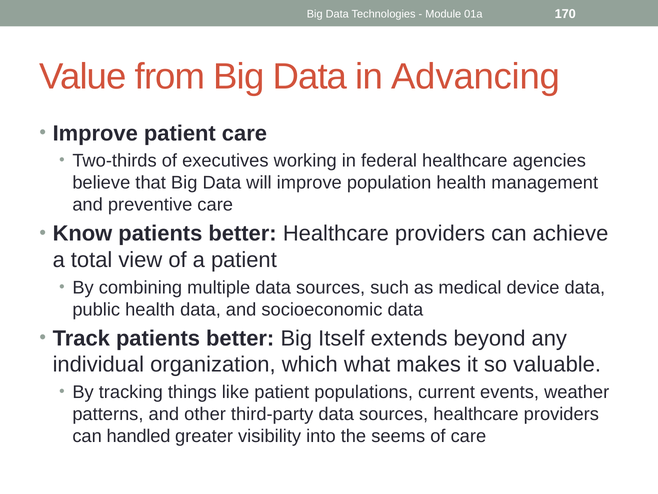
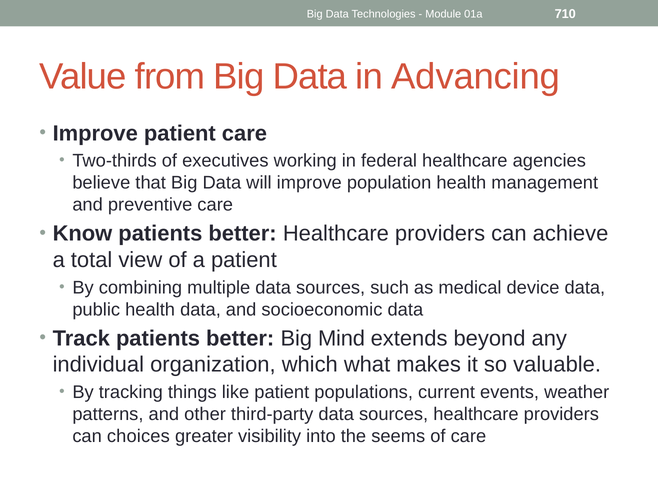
170: 170 -> 710
Itself: Itself -> Mind
handled: handled -> choices
